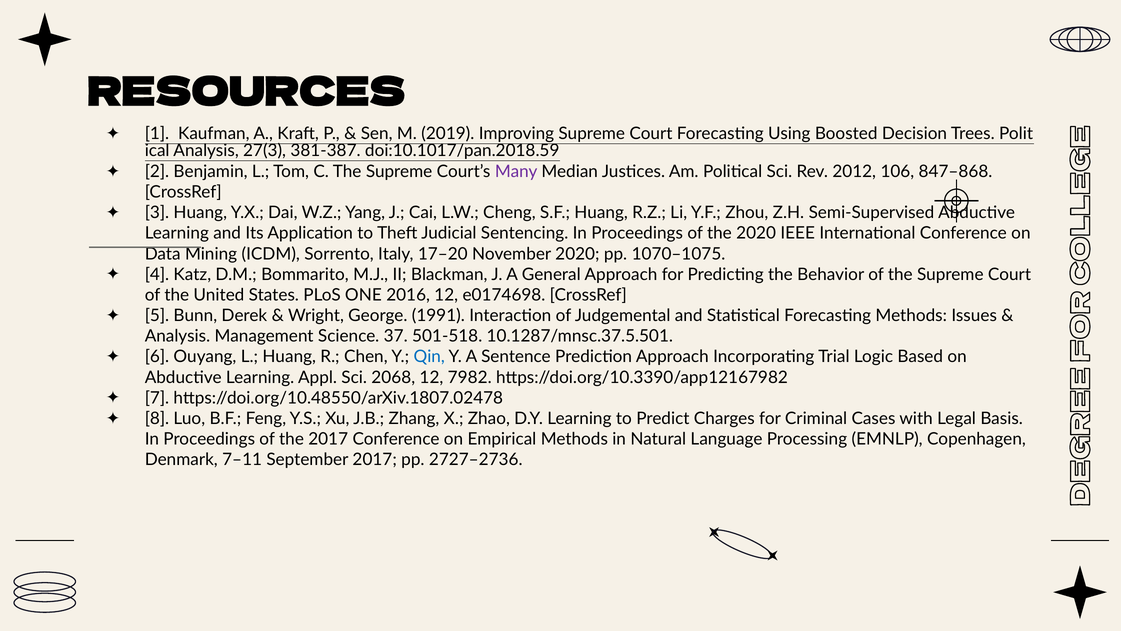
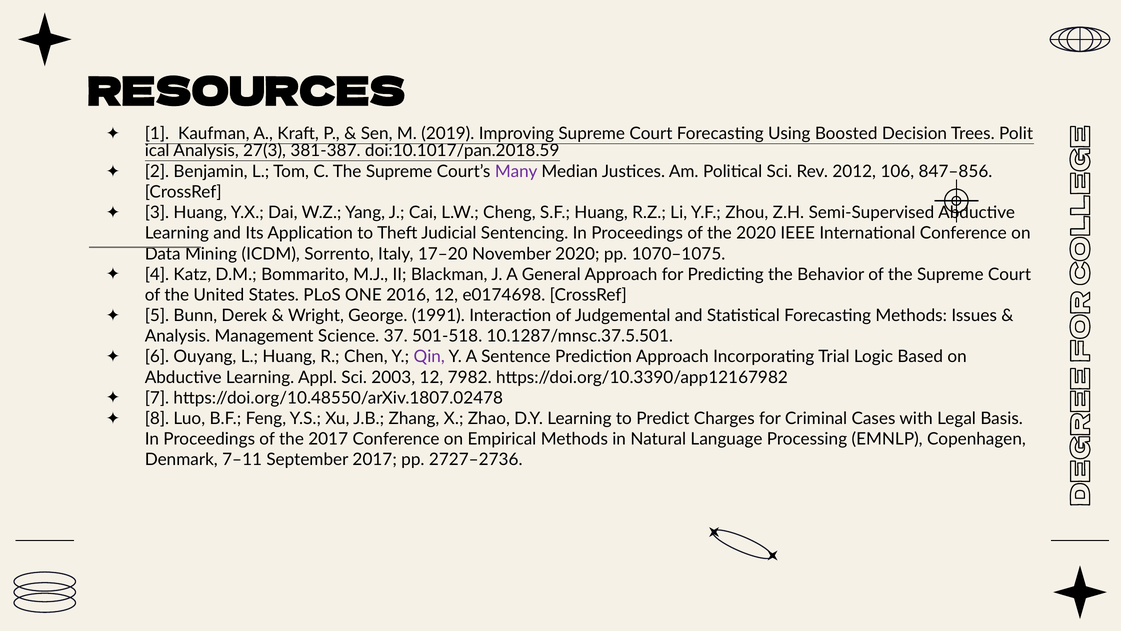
847–868: 847–868 -> 847–856
Qin colour: blue -> purple
2068: 2068 -> 2003
